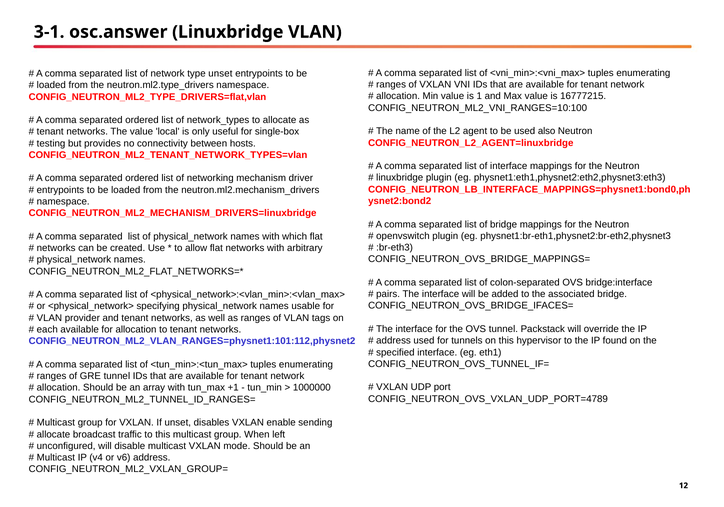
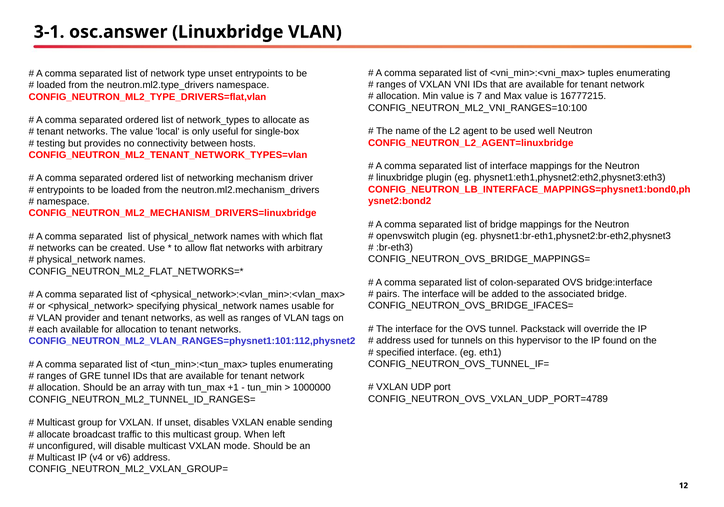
1: 1 -> 7
used also: also -> well
